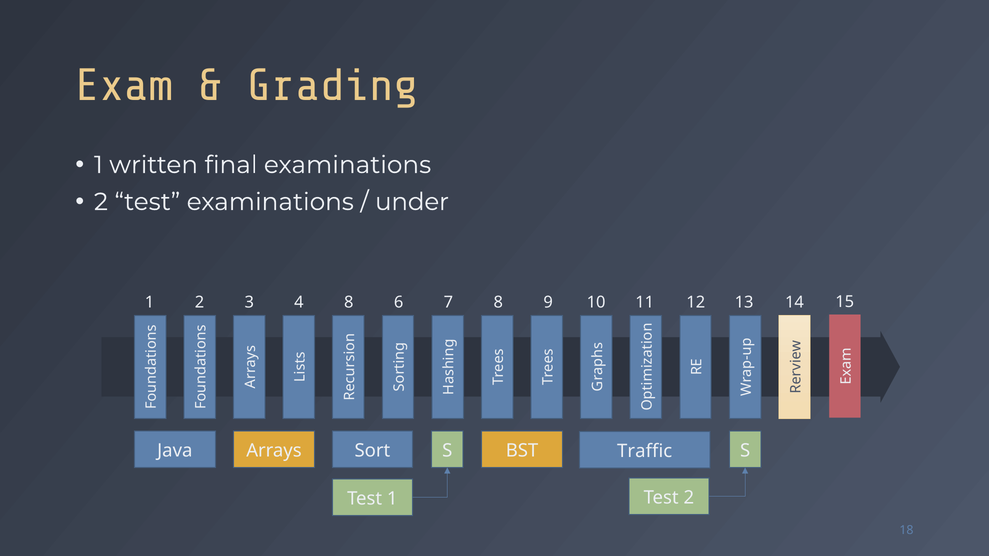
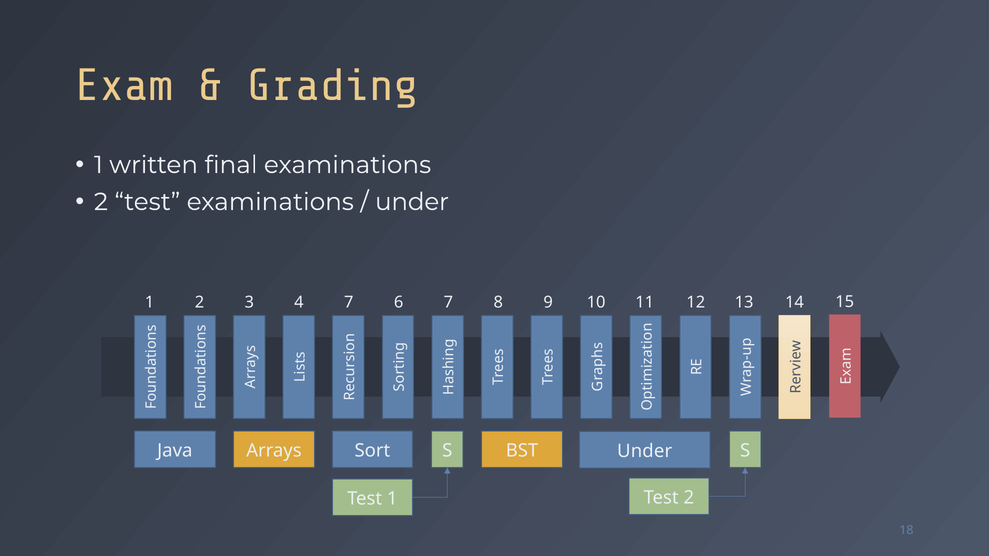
4 8: 8 -> 7
BST Traffic: Traffic -> Under
